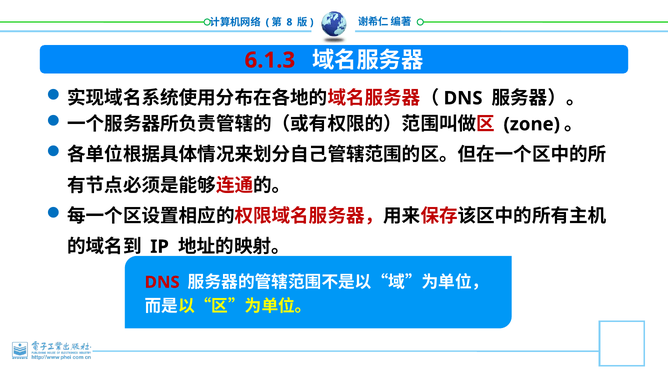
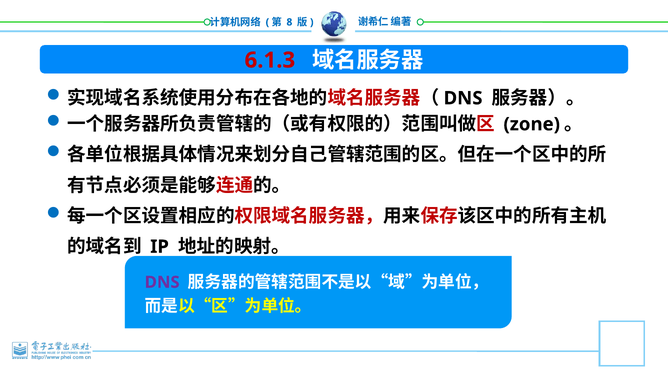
DNS at (162, 282) colour: red -> purple
